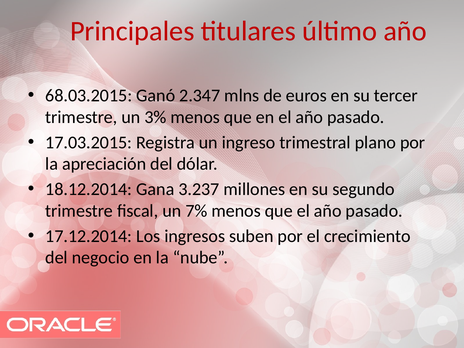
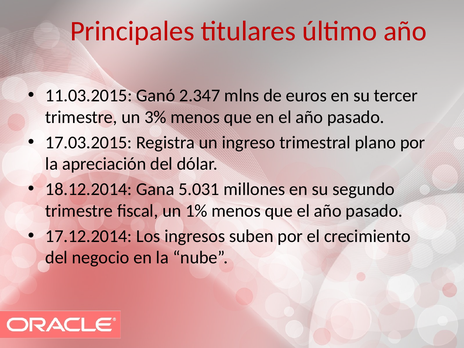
68.03.2015: 68.03.2015 -> 11.03.2015
3.237: 3.237 -> 5.031
7%: 7% -> 1%
